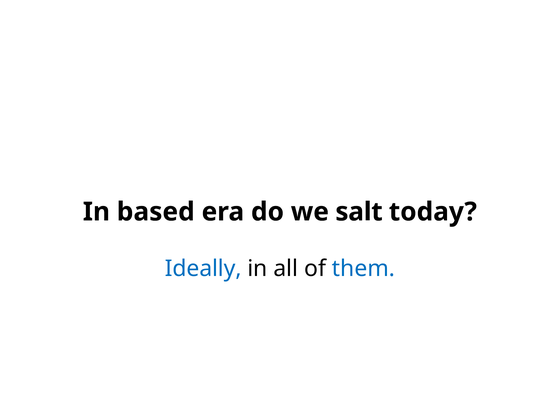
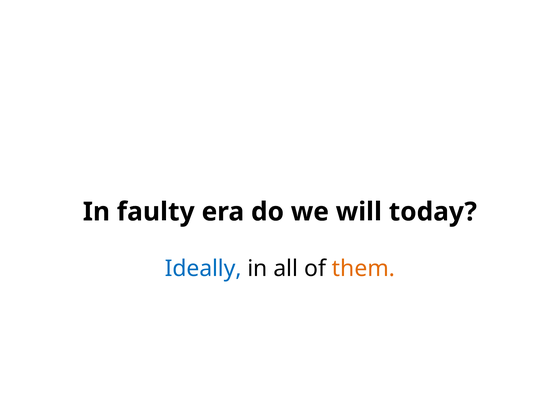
based: based -> faulty
salt: salt -> will
them colour: blue -> orange
